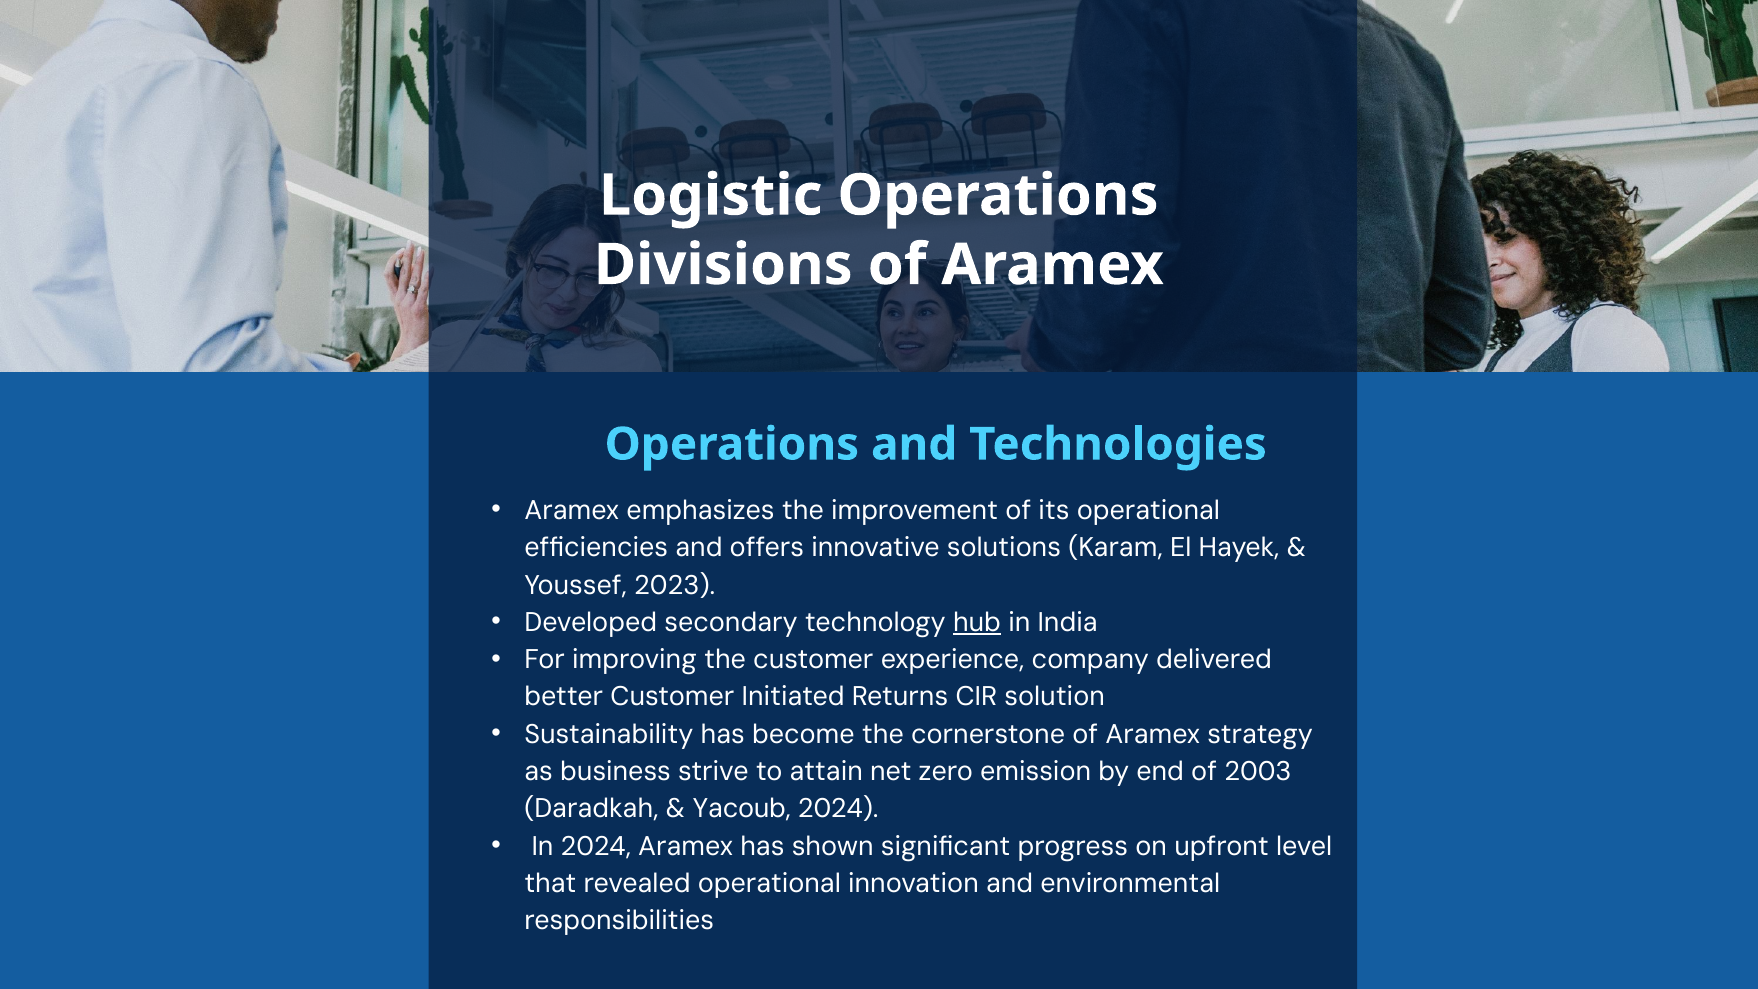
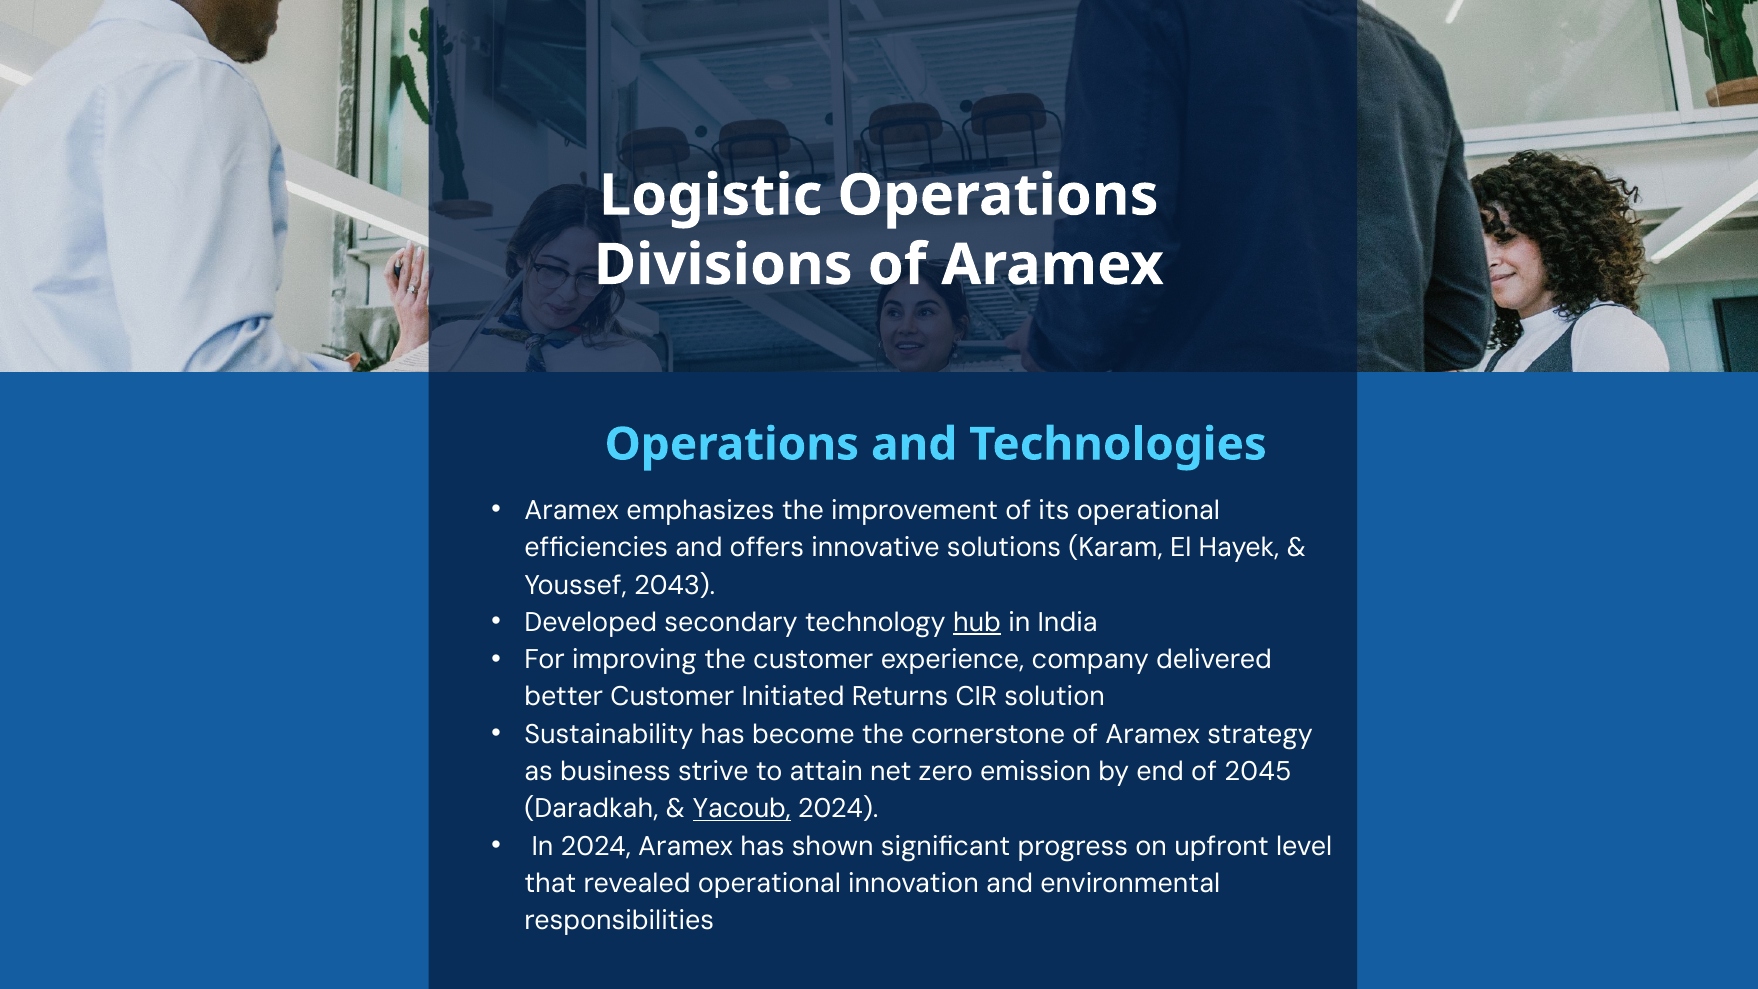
2023: 2023 -> 2043
2003: 2003 -> 2045
Yacoub underline: none -> present
